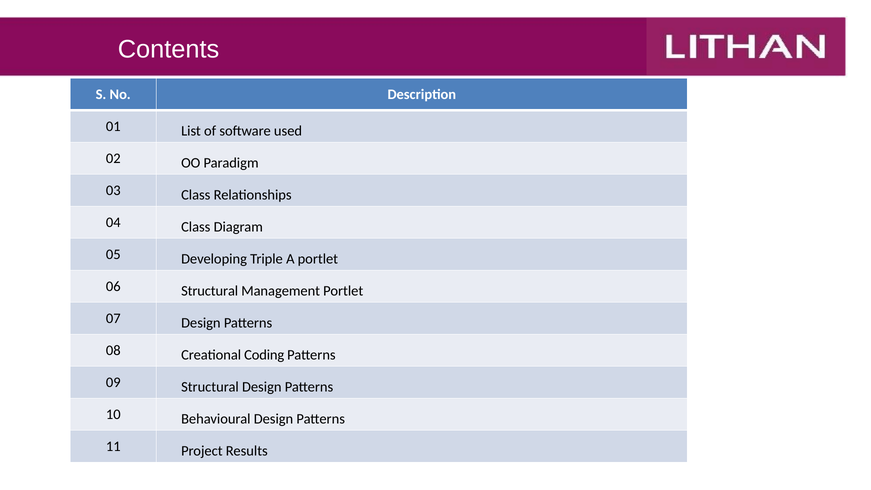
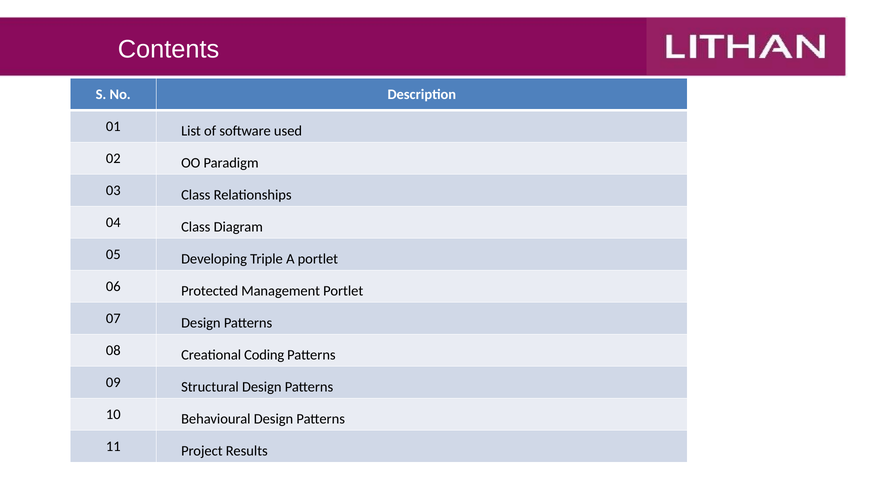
06 Structural: Structural -> Protected
